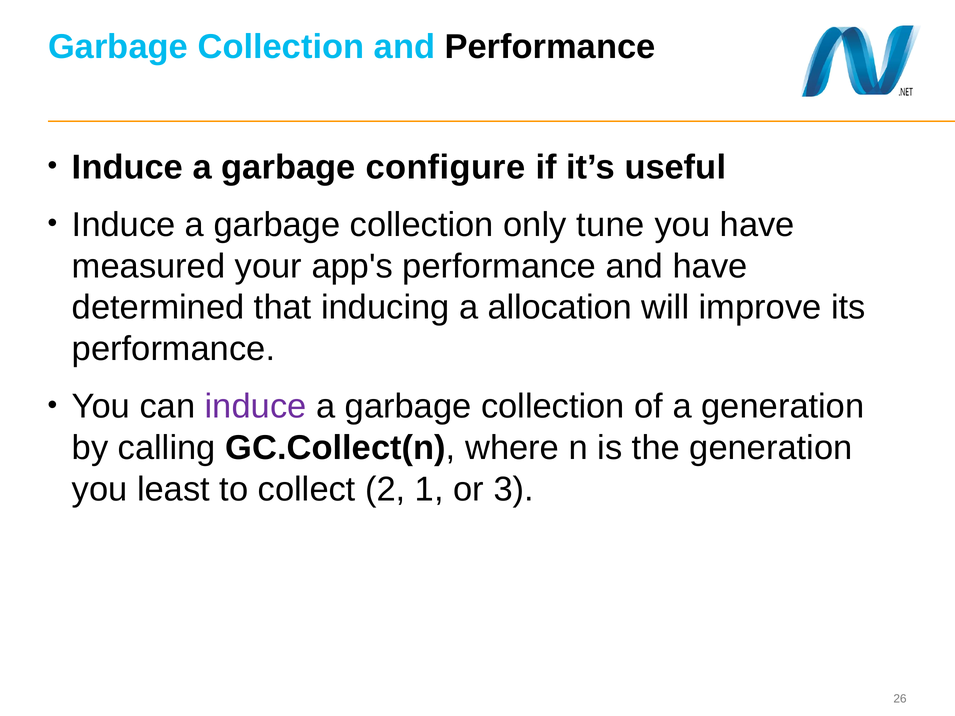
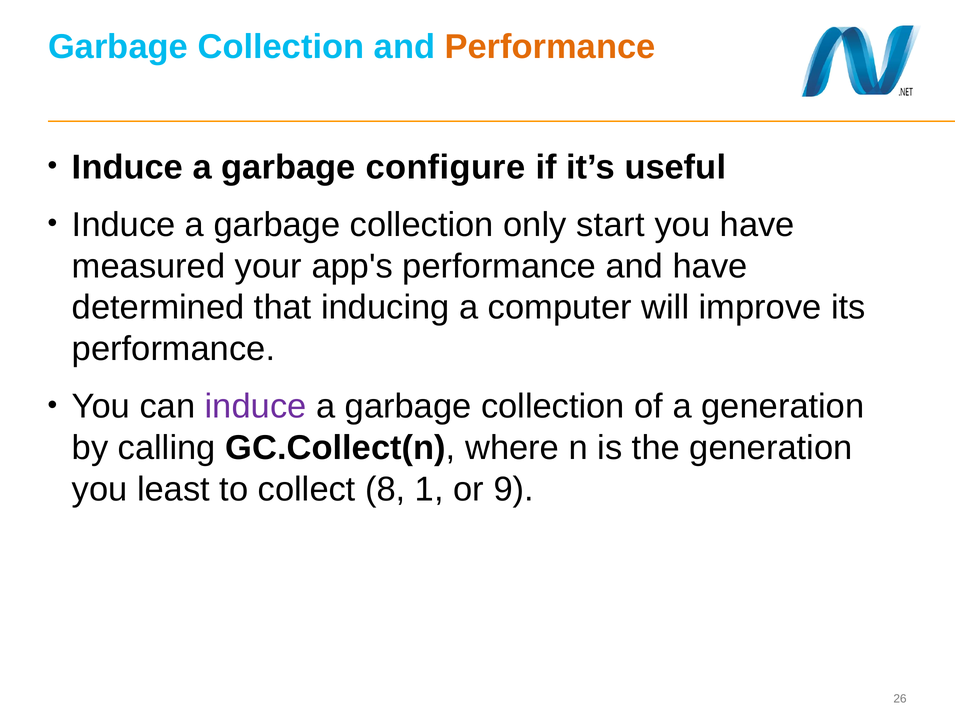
Performance at (550, 47) colour: black -> orange
tune: tune -> start
allocation: allocation -> computer
2: 2 -> 8
3: 3 -> 9
